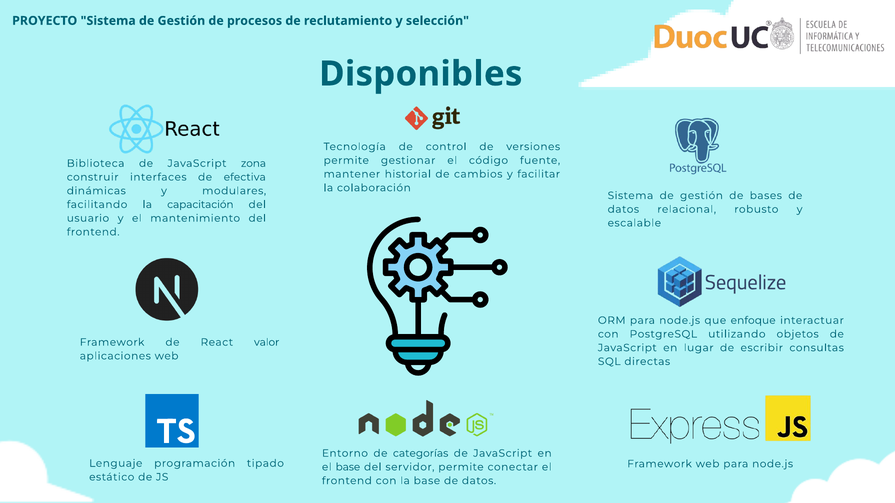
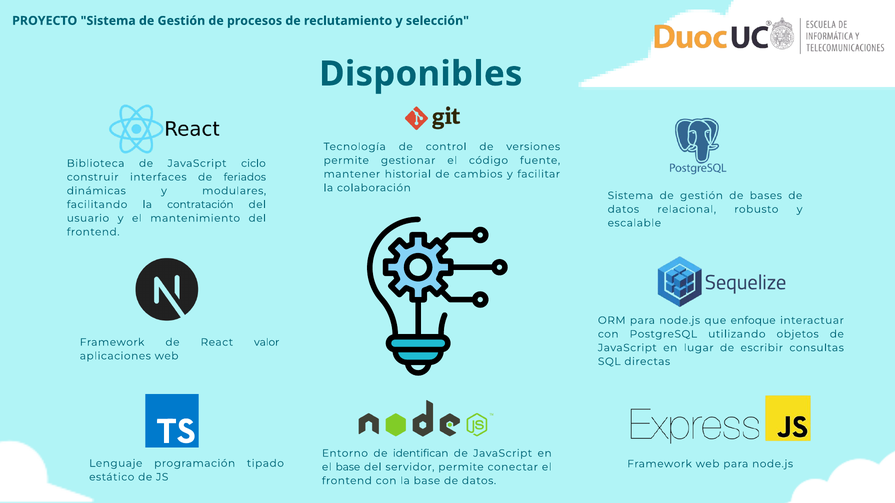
zona: zona -> ciclo
efectiva: efectiva -> feriados
capacitación: capacitación -> contratación
categorías: categorías -> identifican
